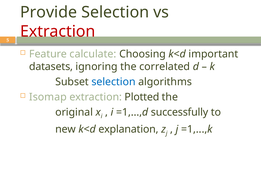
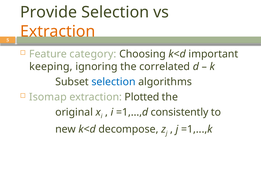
Extraction at (58, 31) colour: red -> orange
calculate: calculate -> category
datasets: datasets -> keeping
successfully: successfully -> consistently
explanation: explanation -> decompose
